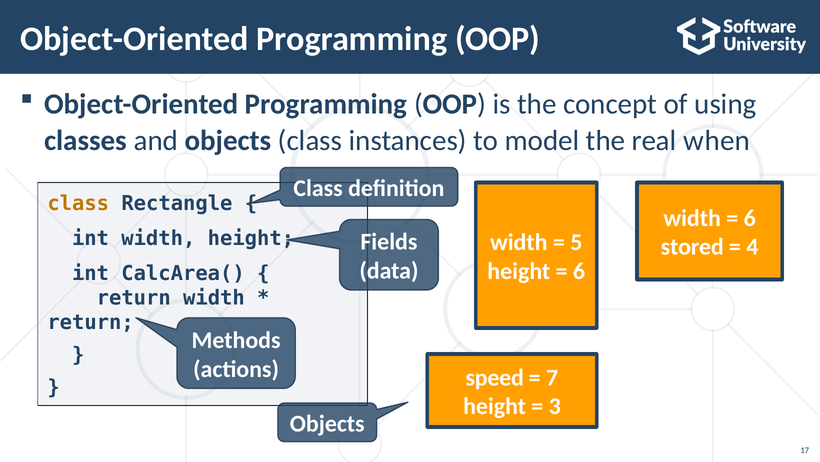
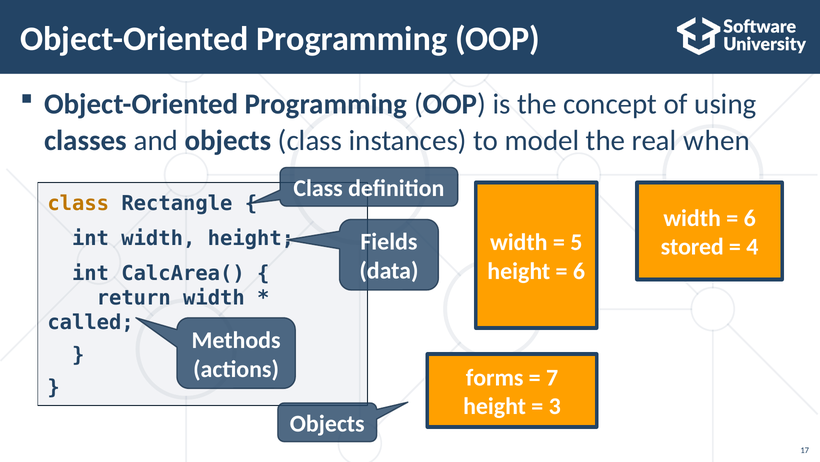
return at (91, 322): return -> called
speed: speed -> forms
